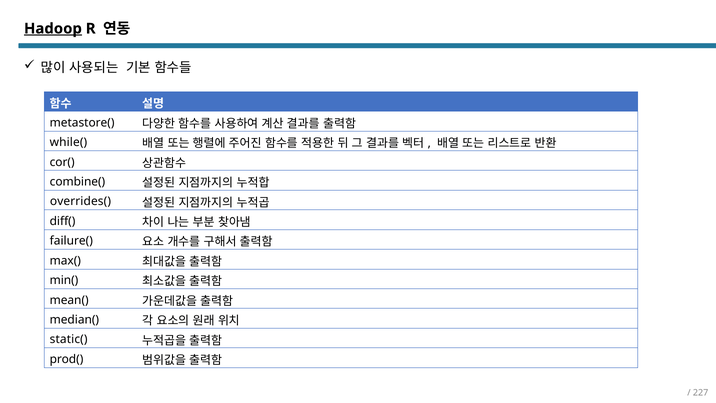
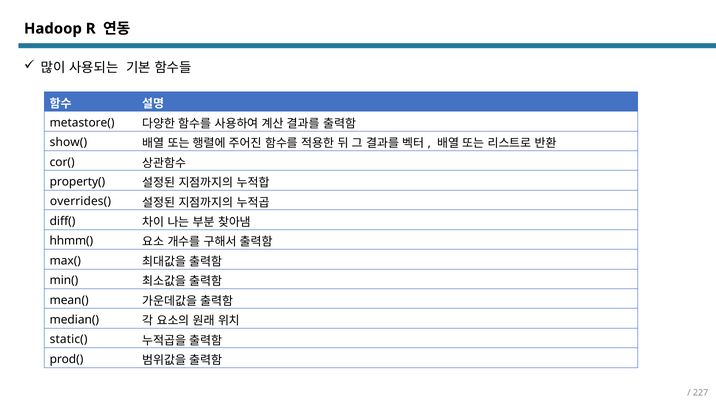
Hadoop underline: present -> none
while(: while( -> show(
combine(: combine( -> property(
failure(: failure( -> hhmm(
